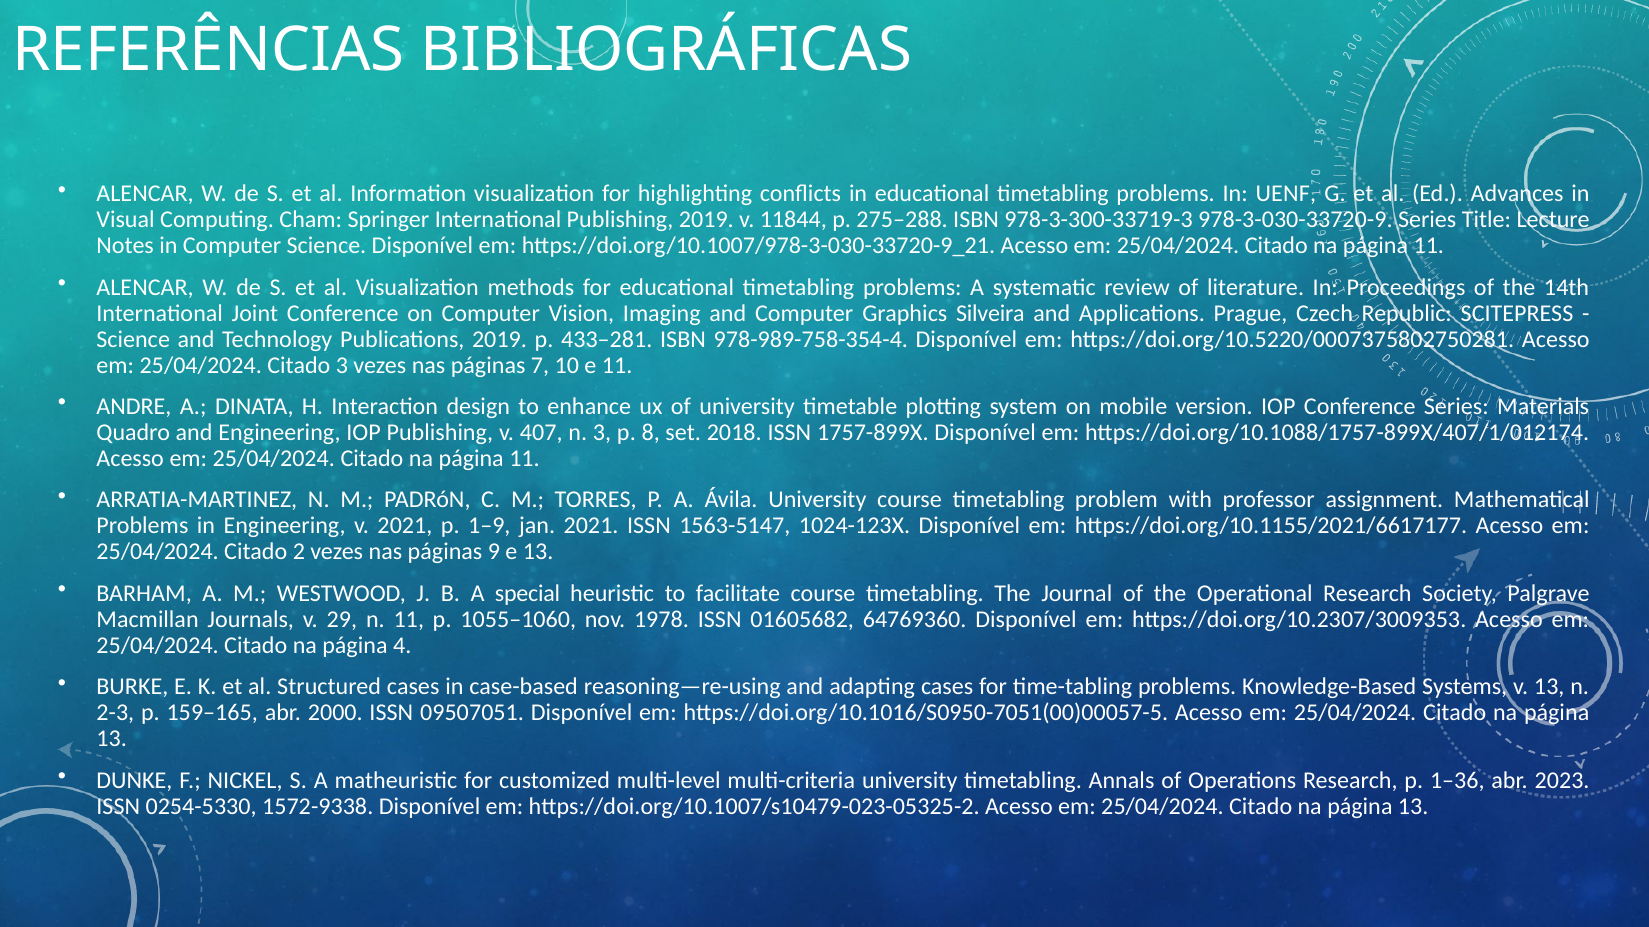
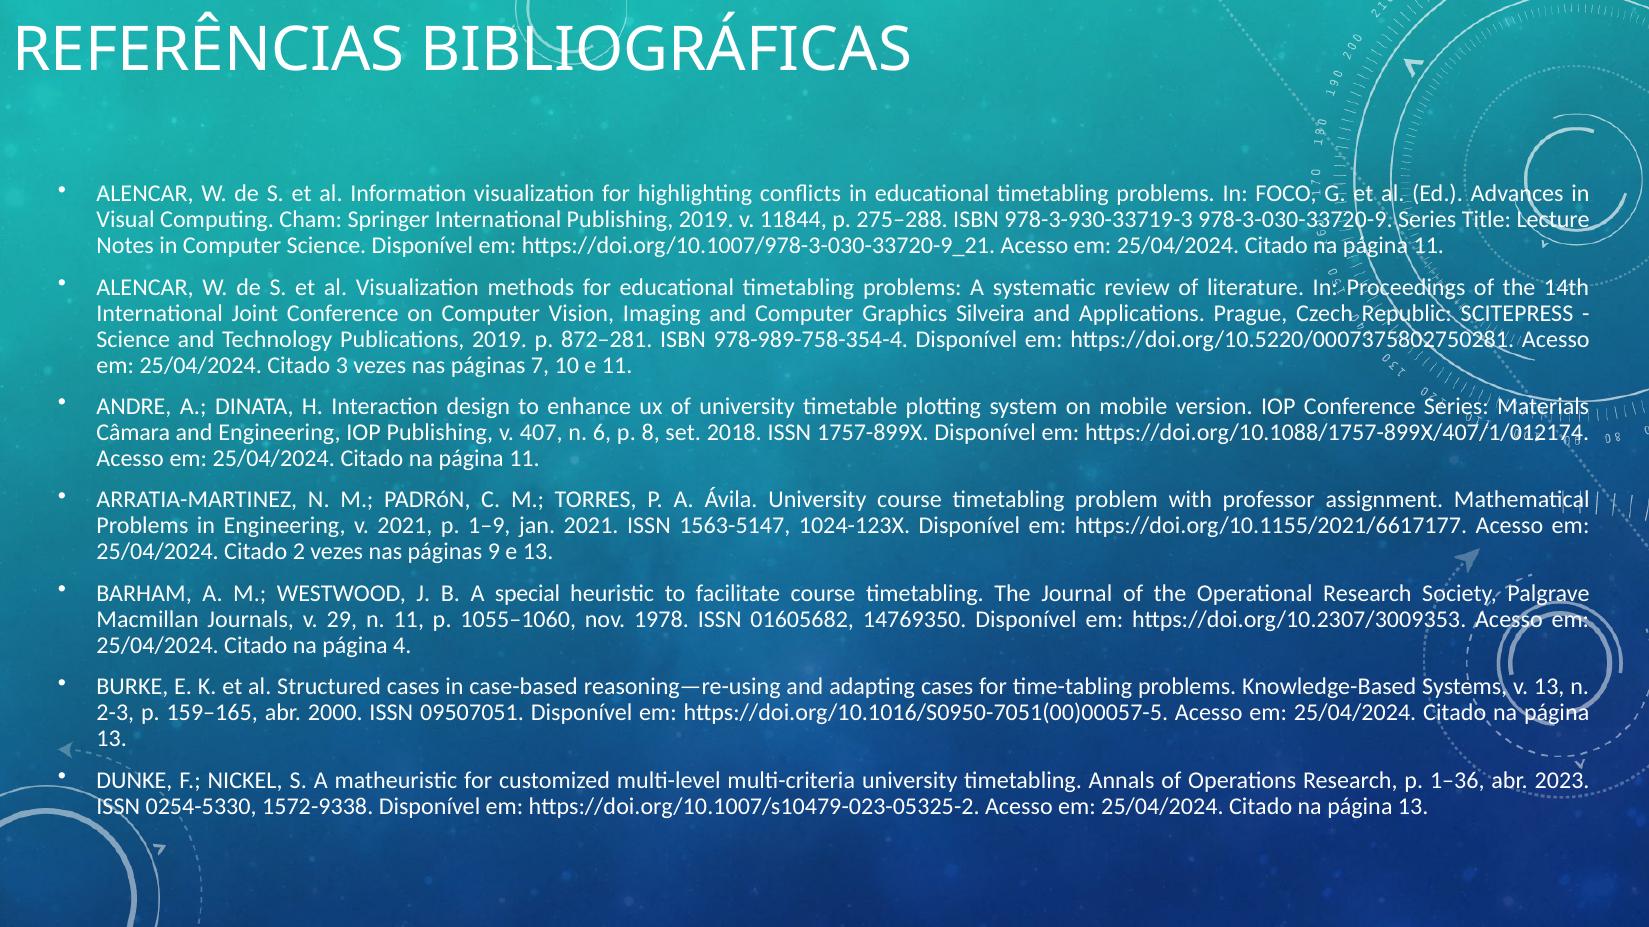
UENF: UENF -> FOCO
978-3-300-33719-3: 978-3-300-33719-3 -> 978-3-930-33719-3
433–281: 433–281 -> 872–281
Quadro: Quadro -> Câmara
n 3: 3 -> 6
64769360: 64769360 -> 14769350
